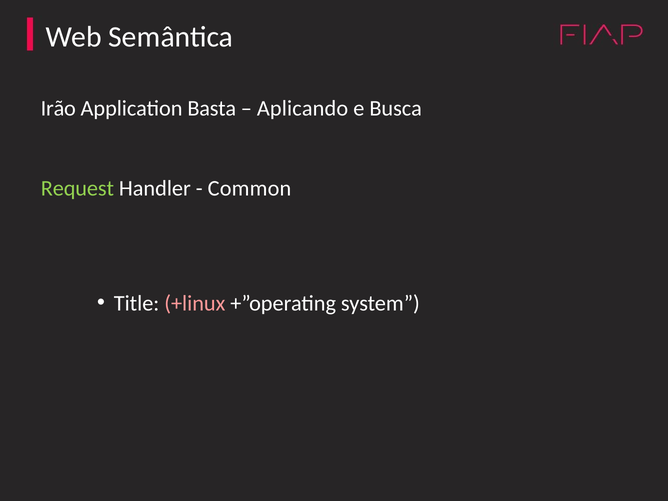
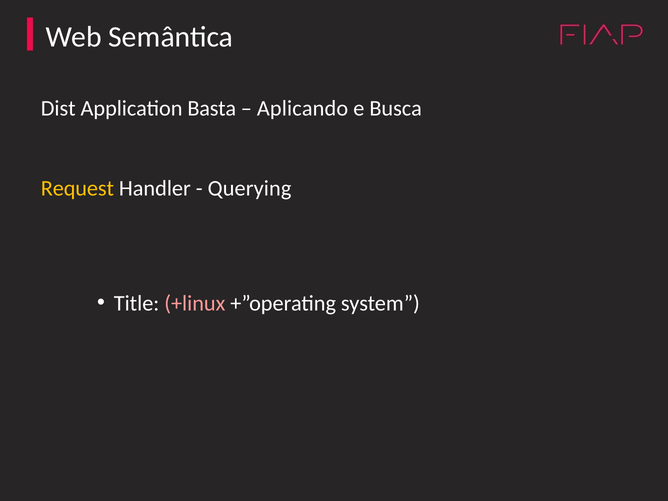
Irão: Irão -> Dist
Request colour: light green -> yellow
Common: Common -> Querying
